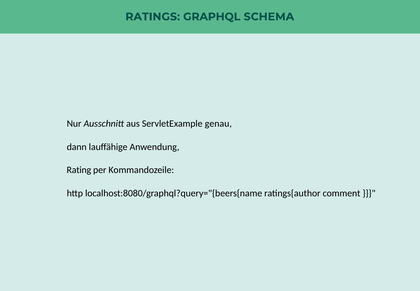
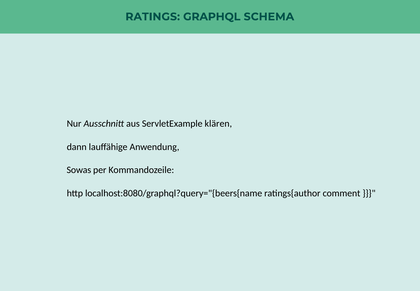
genau: genau -> klären
Rating: Rating -> Sowas
